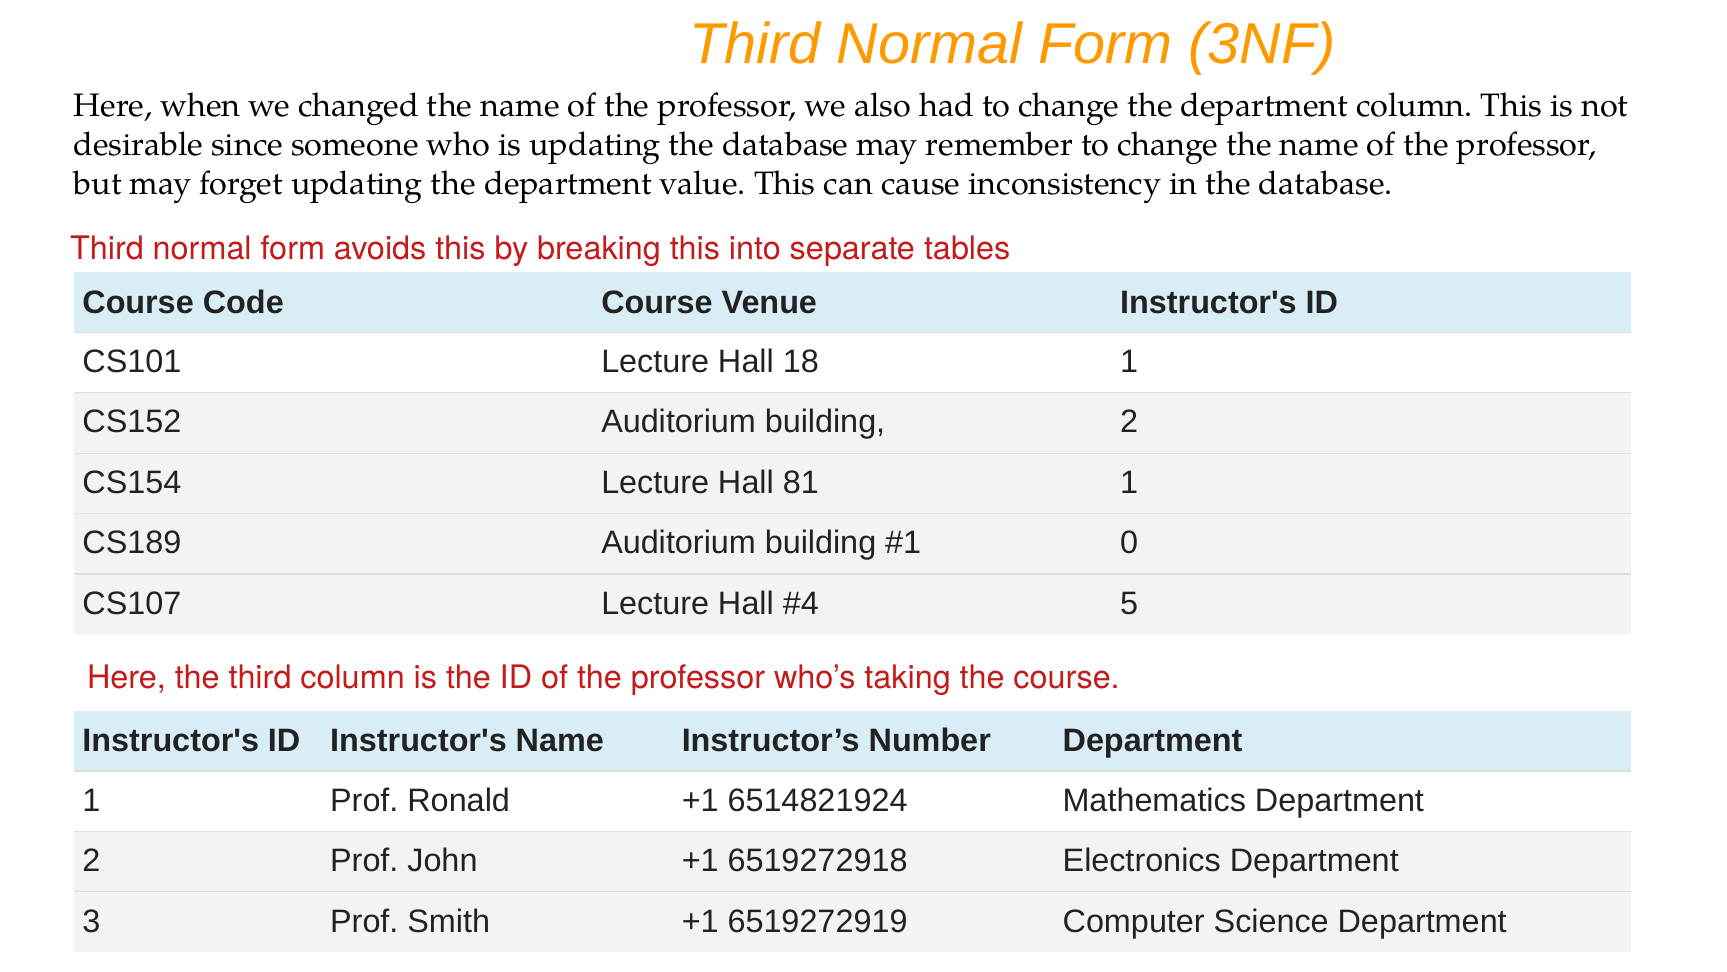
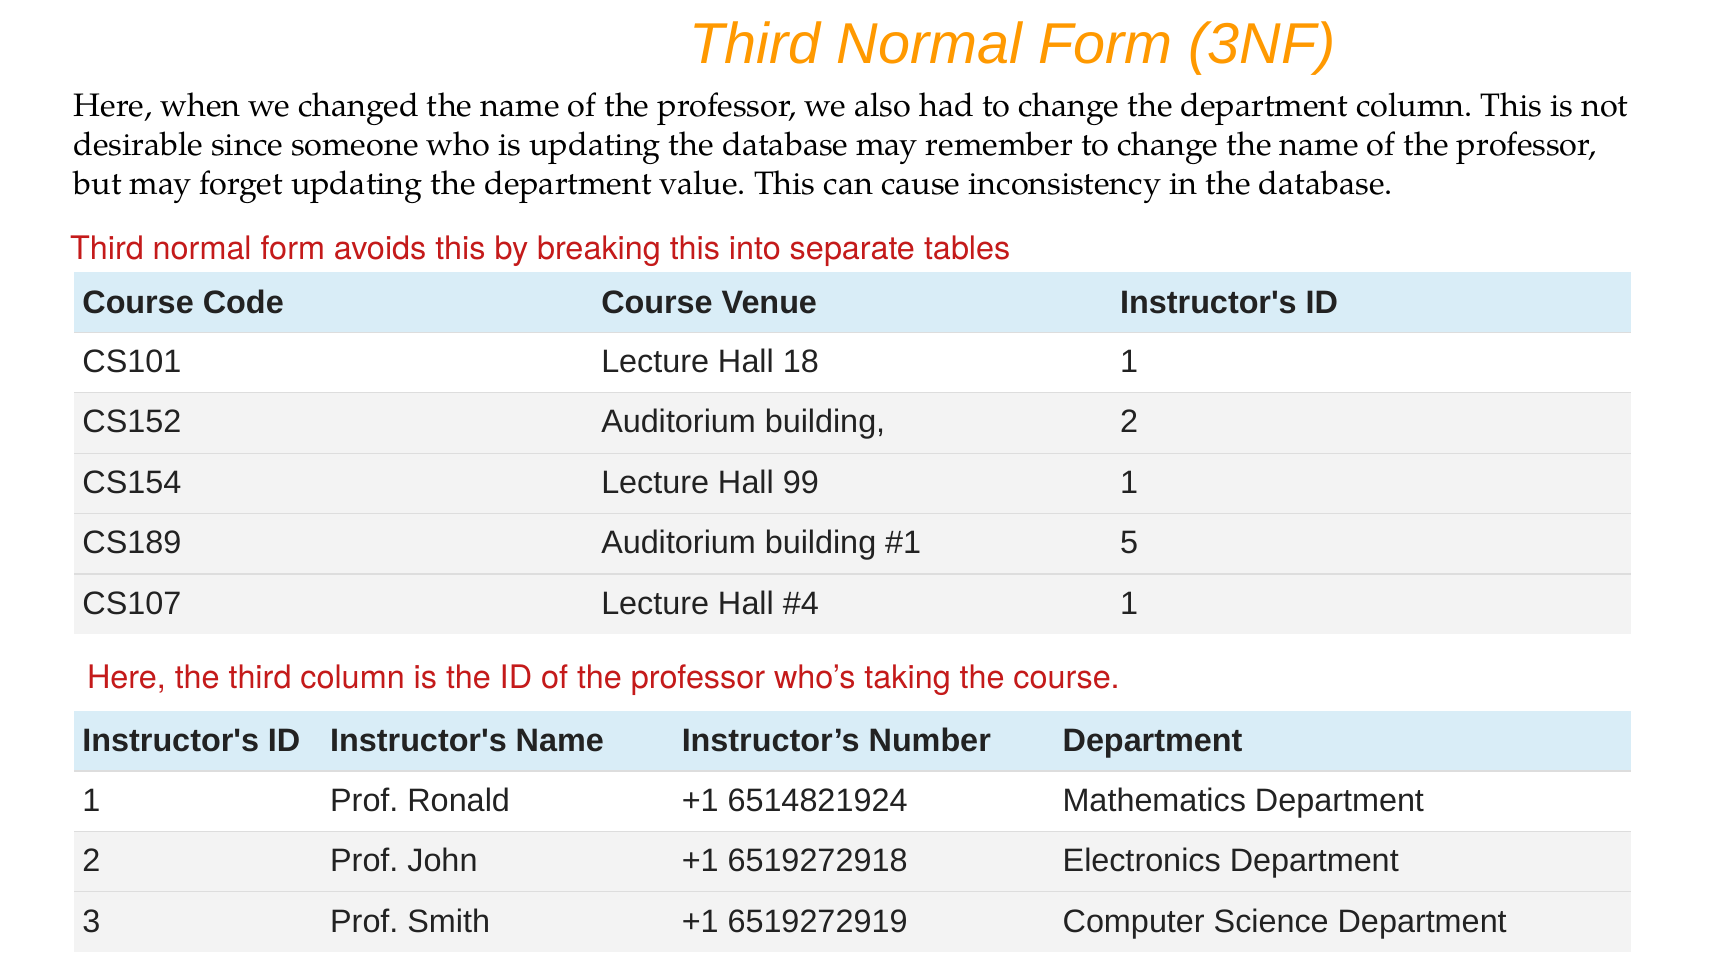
81: 81 -> 99
0: 0 -> 5
5 at (1129, 603): 5 -> 1
